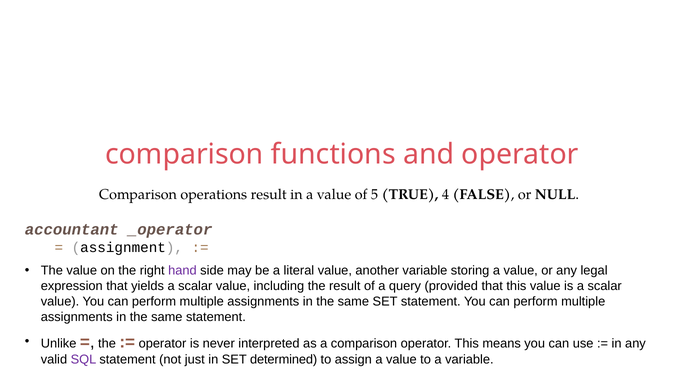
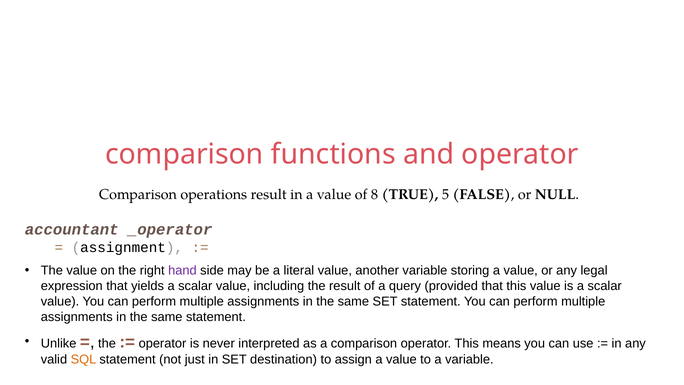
5: 5 -> 8
4: 4 -> 5
SQL colour: purple -> orange
determined: determined -> destination
